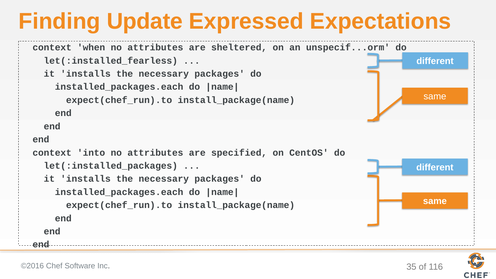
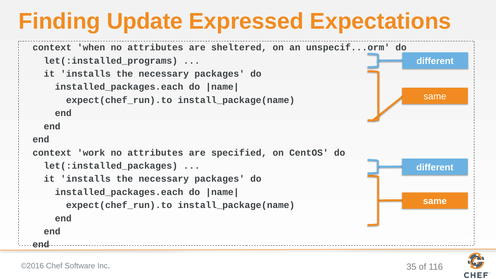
let(:installed_fearless: let(:installed_fearless -> let(:installed_programs
into: into -> work
